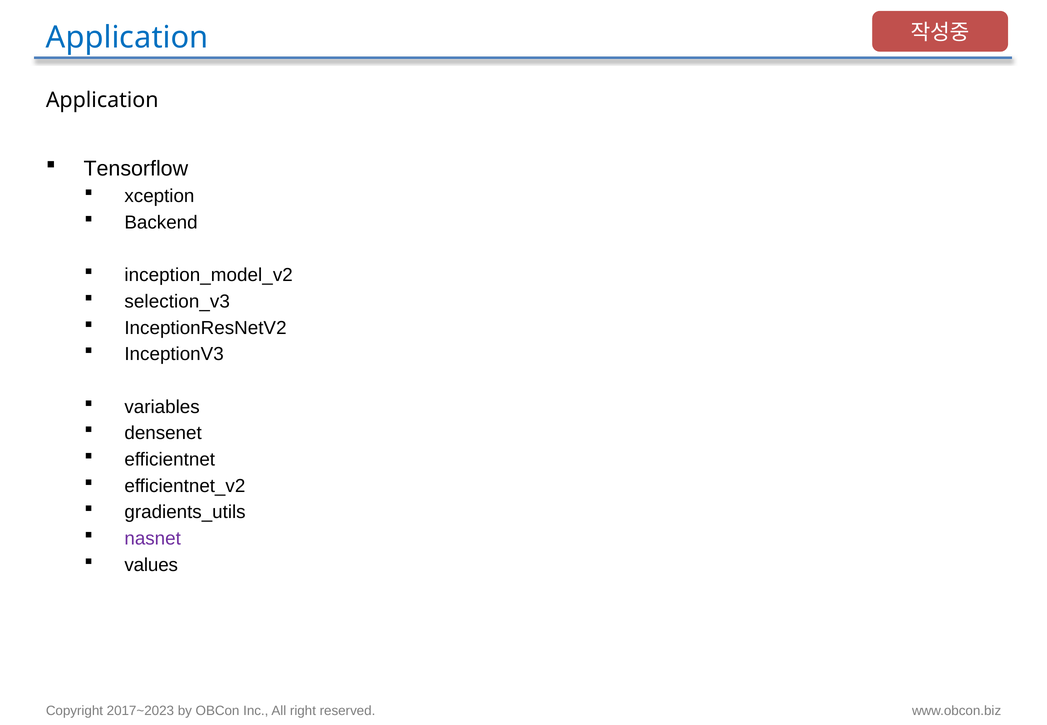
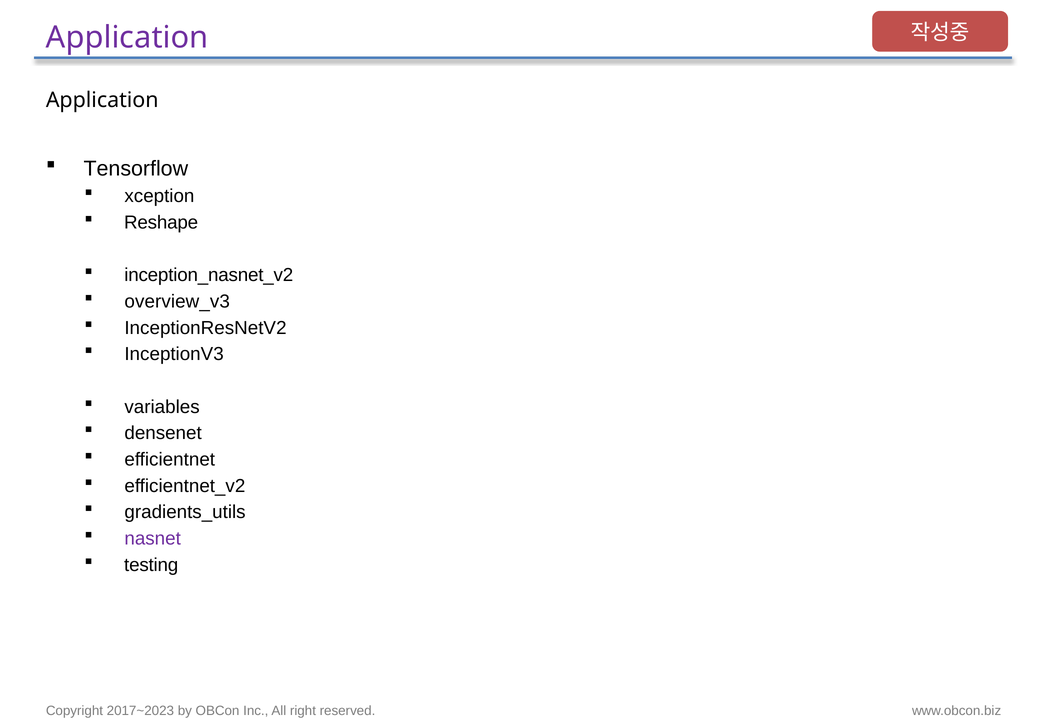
Application at (127, 38) colour: blue -> purple
Backend: Backend -> Reshape
inception_model_v2: inception_model_v2 -> inception_nasnet_v2
selection_v3: selection_v3 -> overview_v3
values: values -> testing
